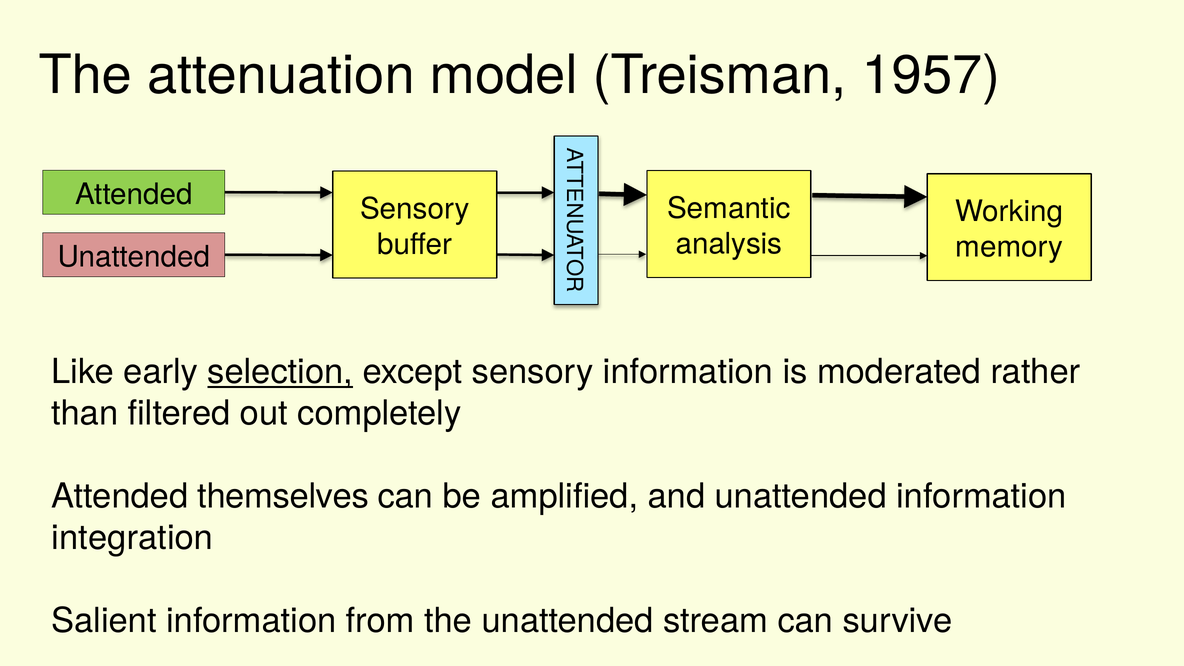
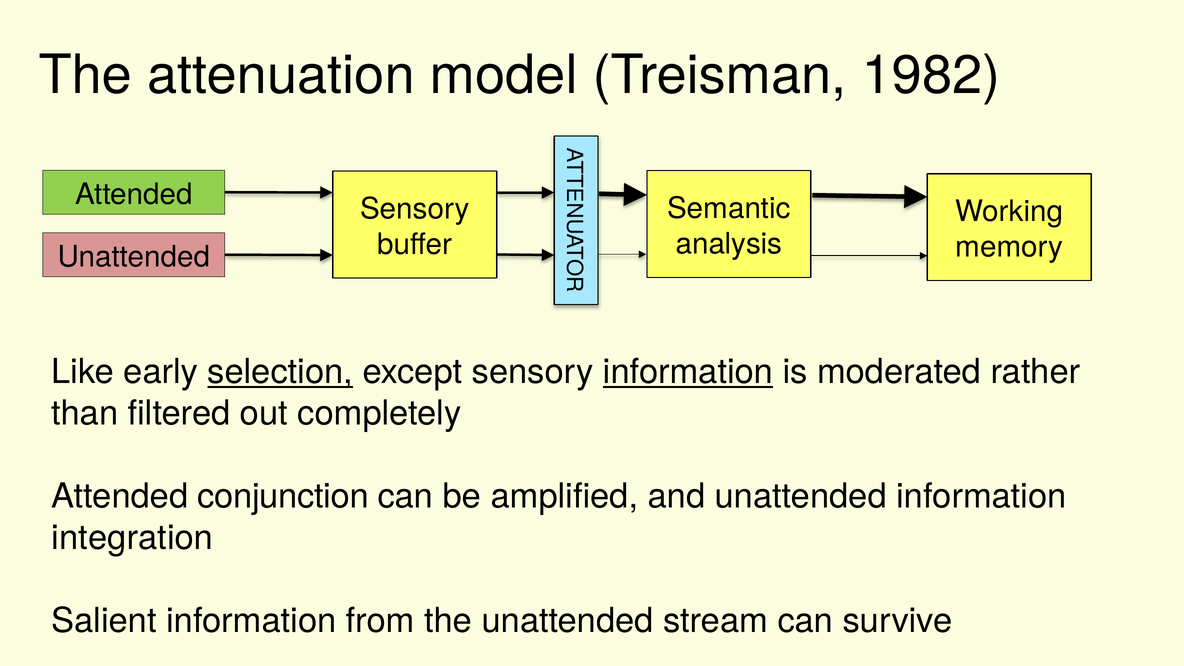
1957: 1957 -> 1982
information at (688, 372) underline: none -> present
themselves: themselves -> conjunction
